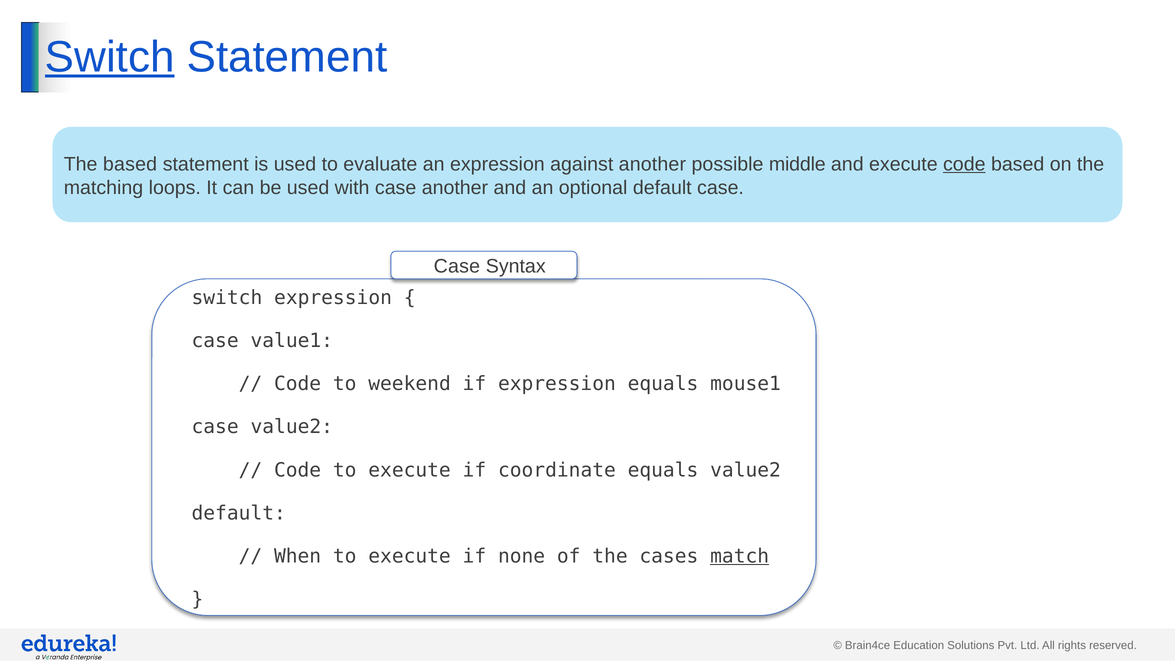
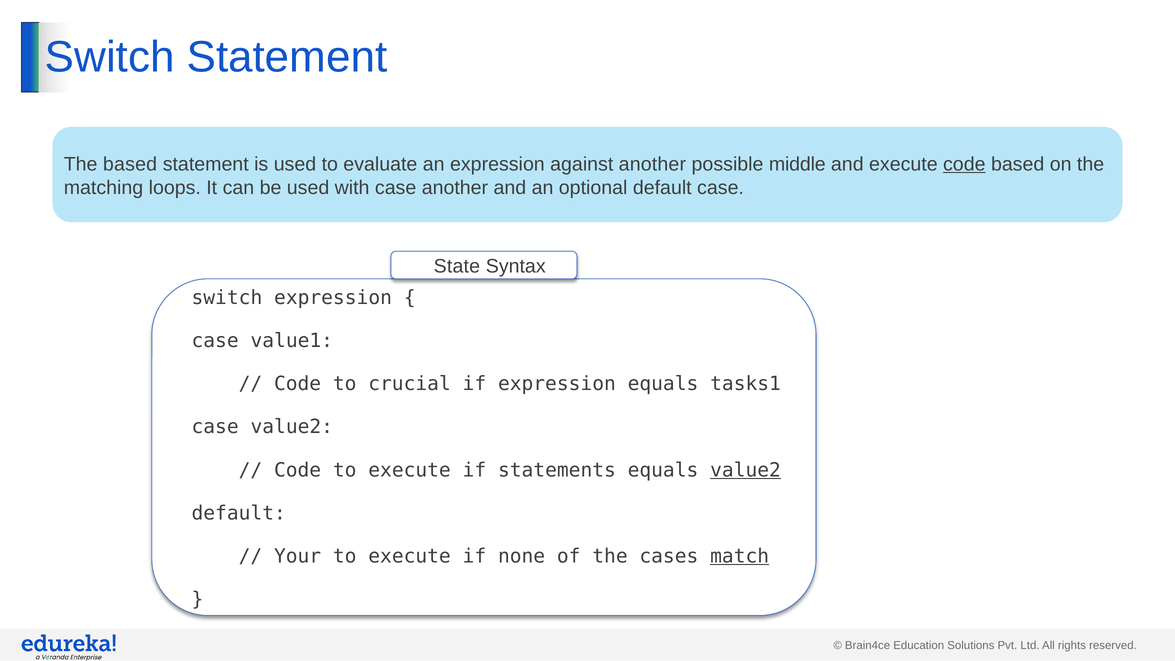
Switch at (110, 57) underline: present -> none
Case at (457, 266): Case -> State
weekend: weekend -> crucial
mouse1: mouse1 -> tasks1
coordinate: coordinate -> statements
value2 at (746, 470) underline: none -> present
When: When -> Your
